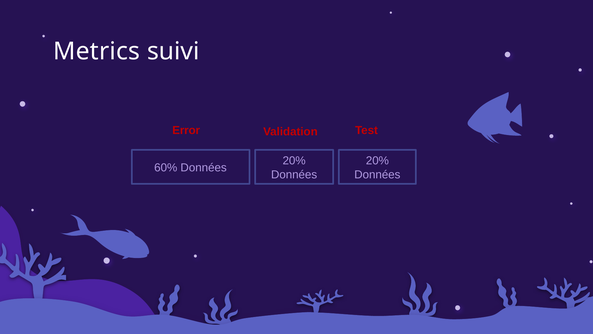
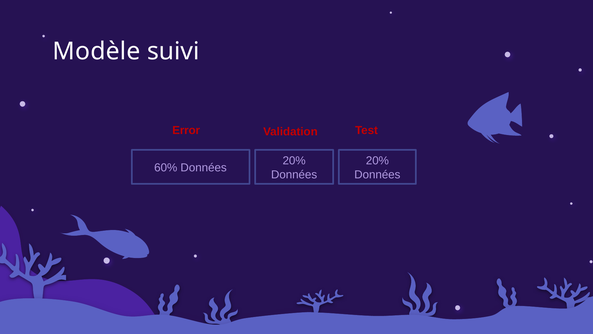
Metrics: Metrics -> Modèle
